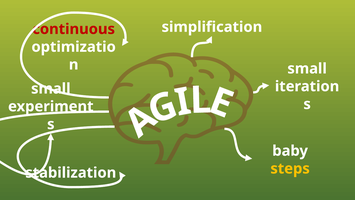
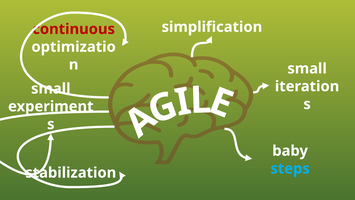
steps colour: yellow -> light blue
